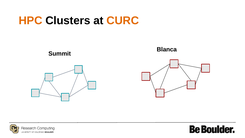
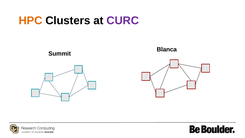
CURC colour: orange -> purple
